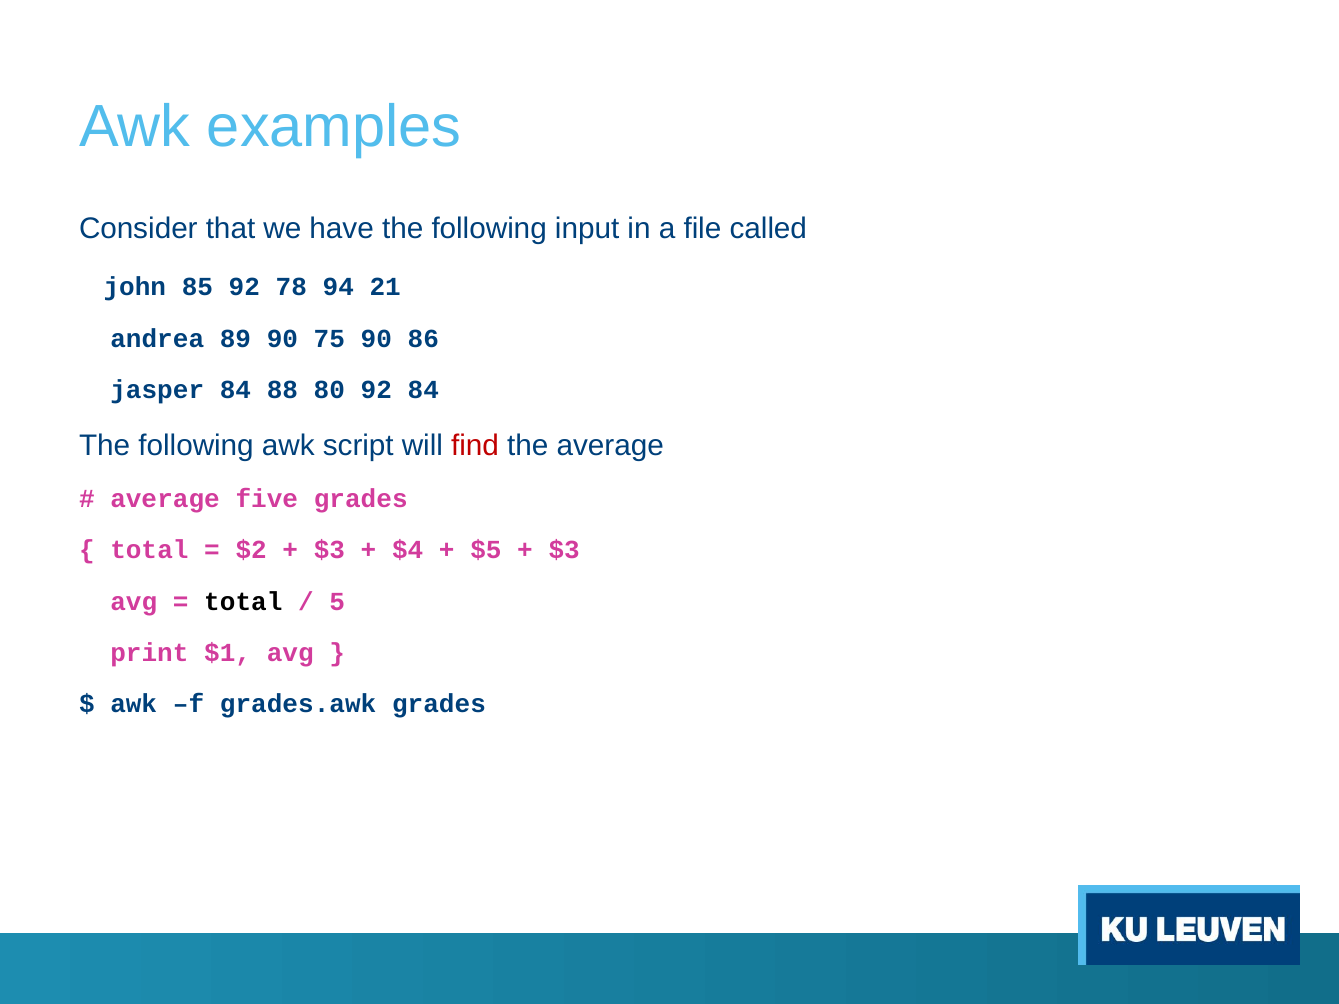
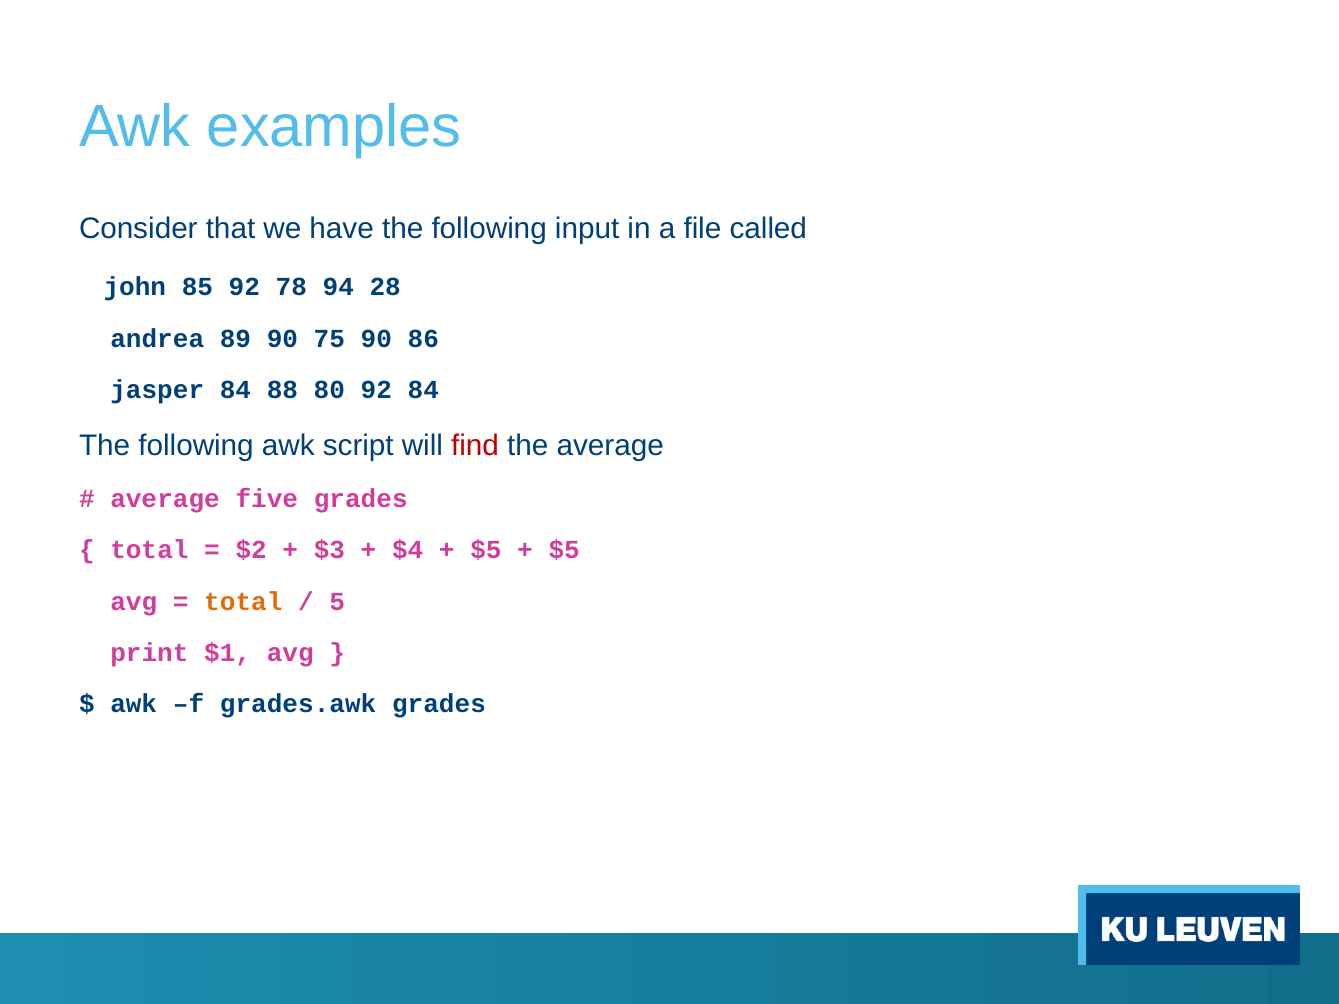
21: 21 -> 28
$3 at (564, 550): $3 -> $5
total at (243, 602) colour: black -> orange
